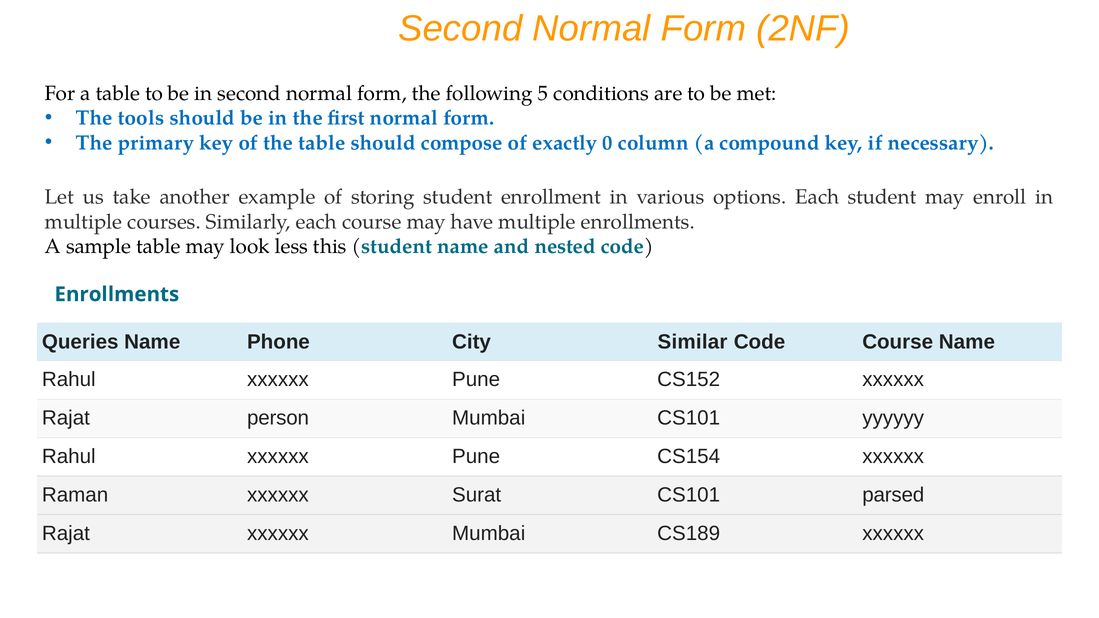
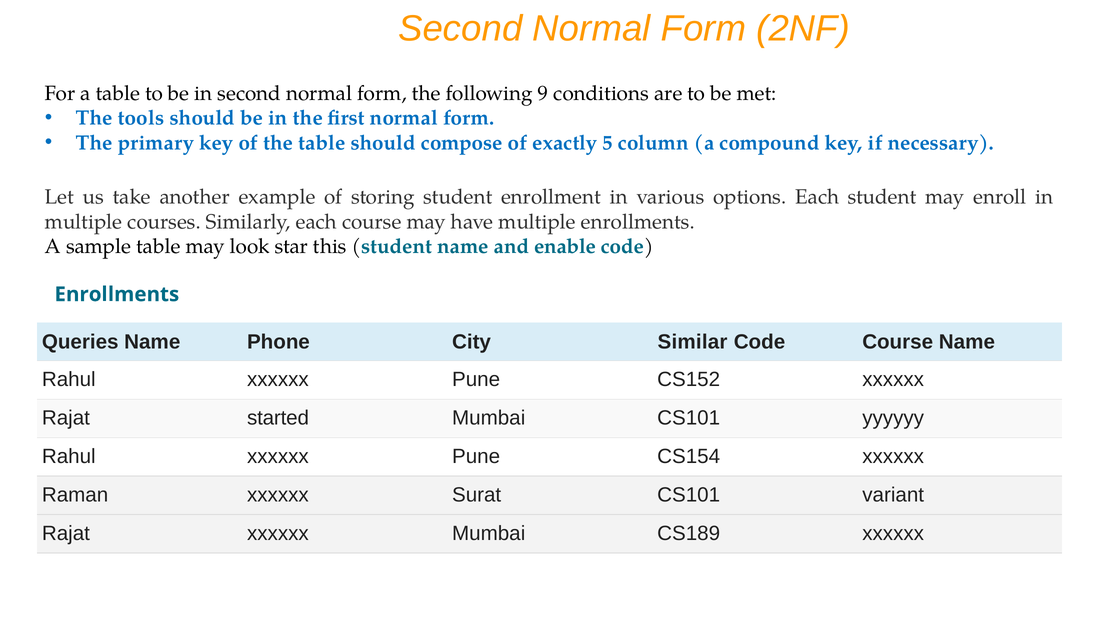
5: 5 -> 9
0: 0 -> 5
less: less -> star
nested: nested -> enable
person: person -> started
parsed: parsed -> variant
